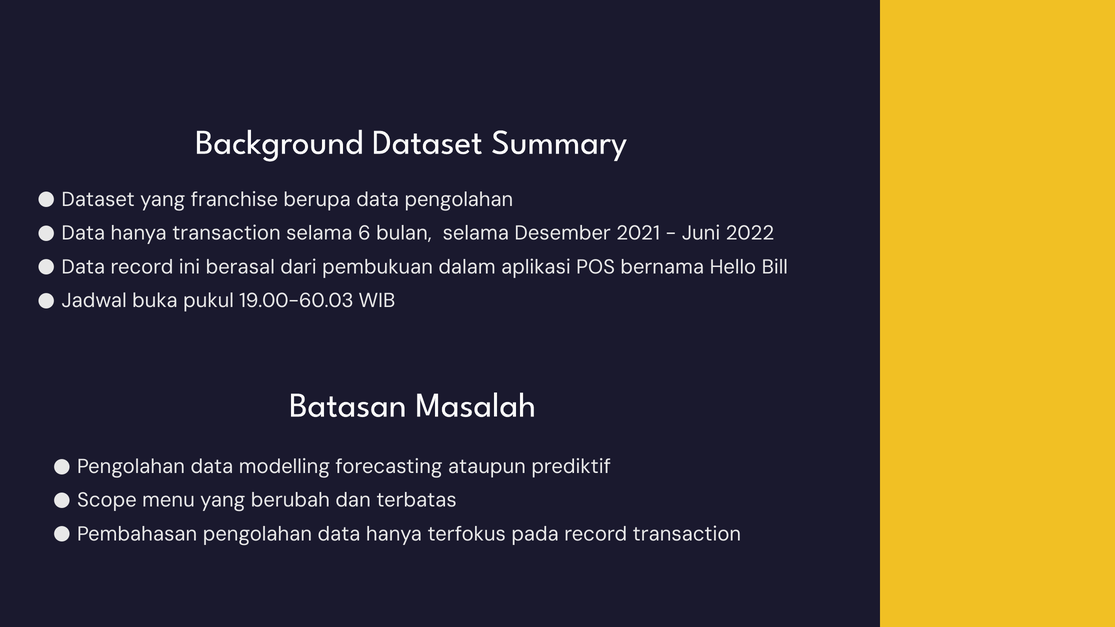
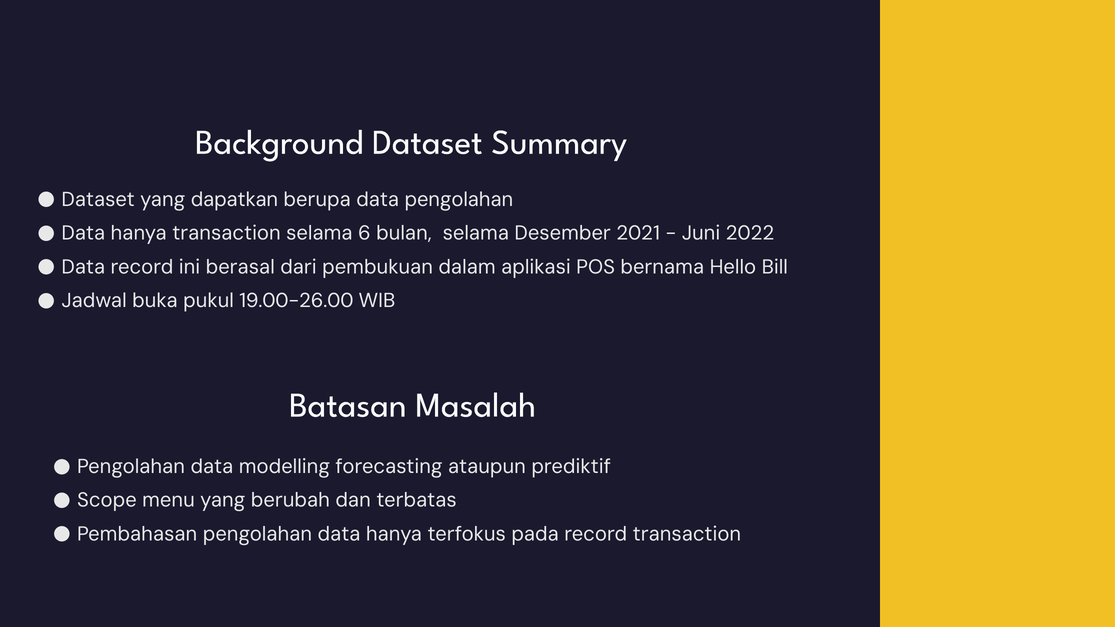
franchise: franchise -> dapatkan
19.00-60.03: 19.00-60.03 -> 19.00-26.00
